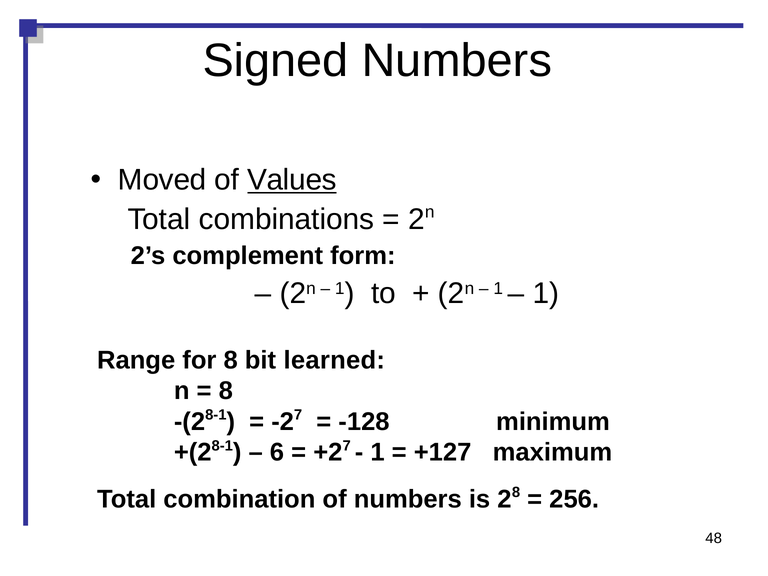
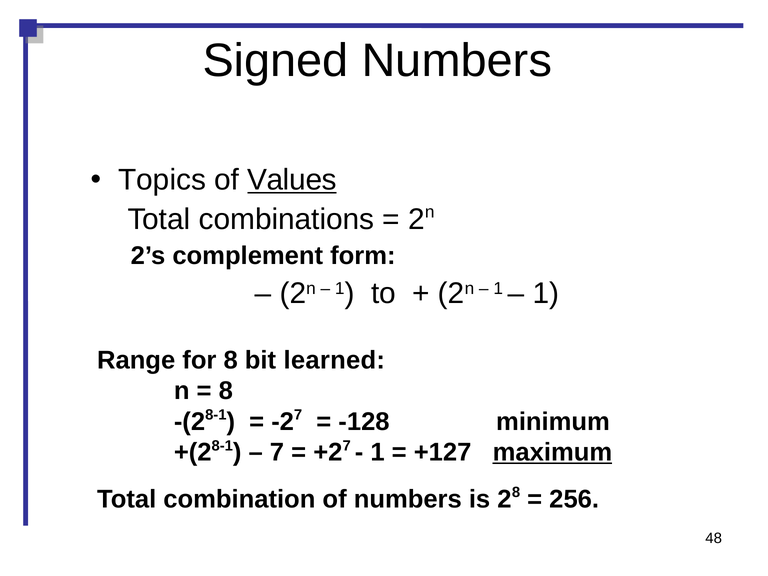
Moved: Moved -> Topics
6: 6 -> 7
maximum underline: none -> present
